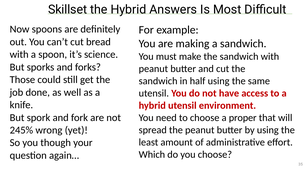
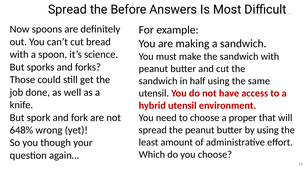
Skillset at (68, 9): Skillset -> Spread
the Hybrid: Hybrid -> Before
245%: 245% -> 648%
